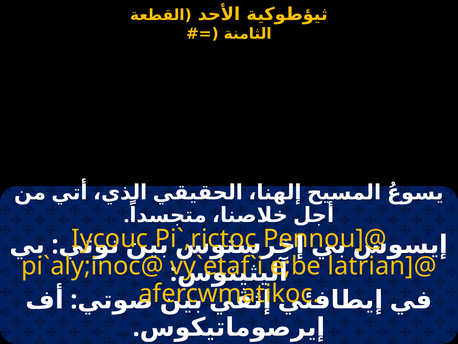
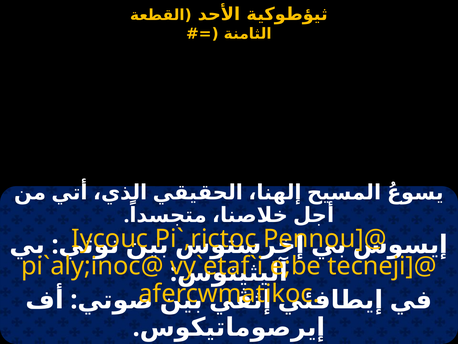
latrian]@: latrian]@ -> tecneji]@
